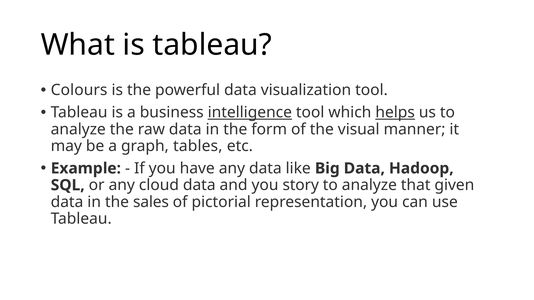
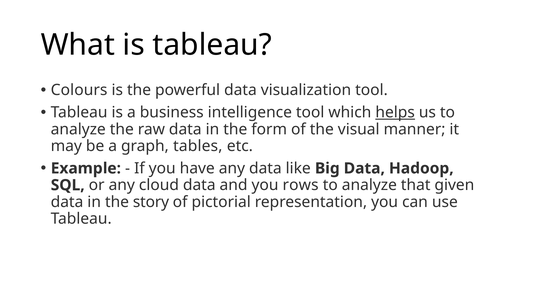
intelligence underline: present -> none
story: story -> rows
sales: sales -> story
